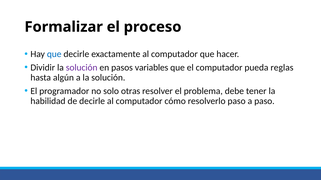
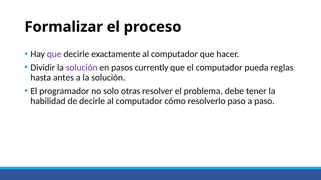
que at (54, 54) colour: blue -> purple
variables: variables -> currently
algún: algún -> antes
